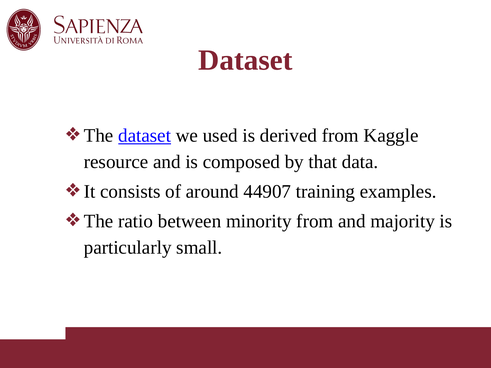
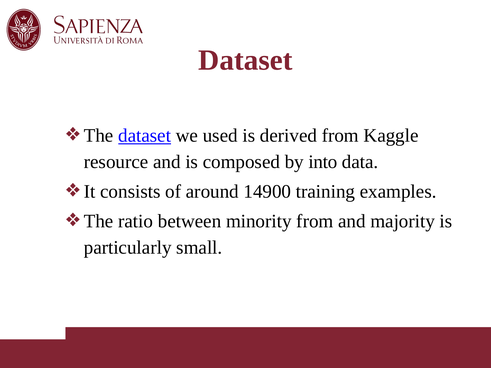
that: that -> into
44907: 44907 -> 14900
